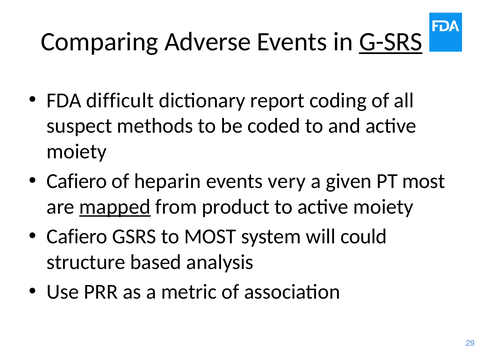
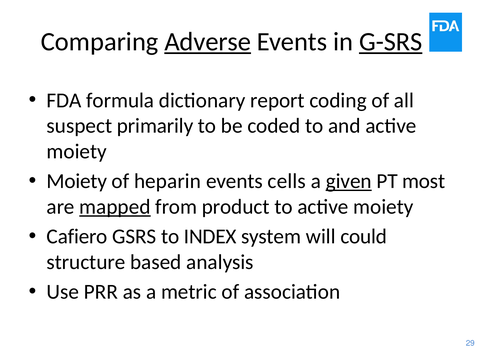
Adverse underline: none -> present
difficult: difficult -> formula
methods: methods -> primarily
Cafiero at (77, 181): Cafiero -> Moiety
very: very -> cells
given underline: none -> present
to MOST: MOST -> INDEX
